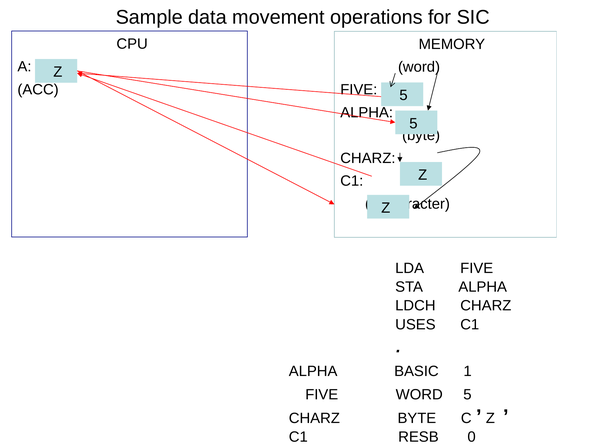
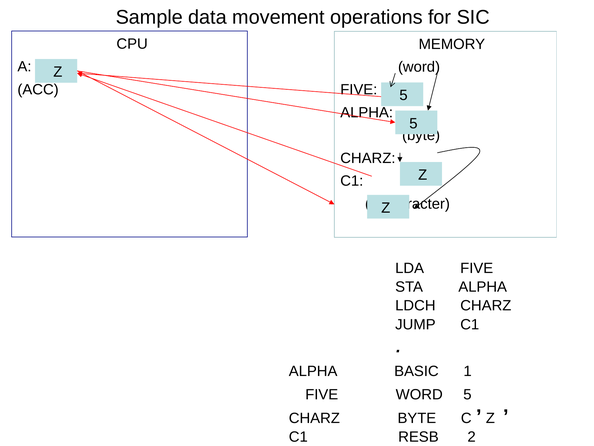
USES: USES -> JUMP
0: 0 -> 2
